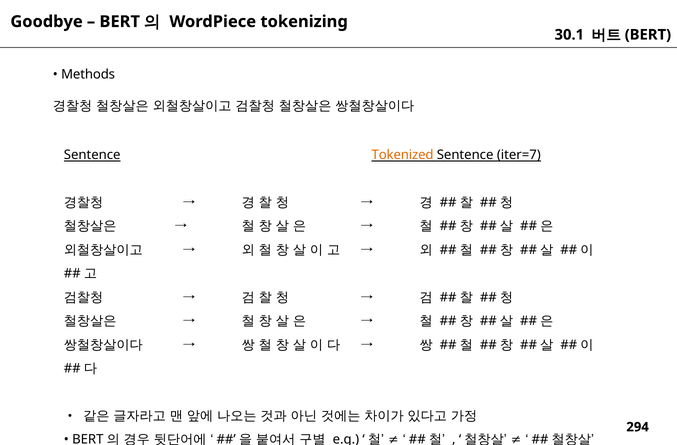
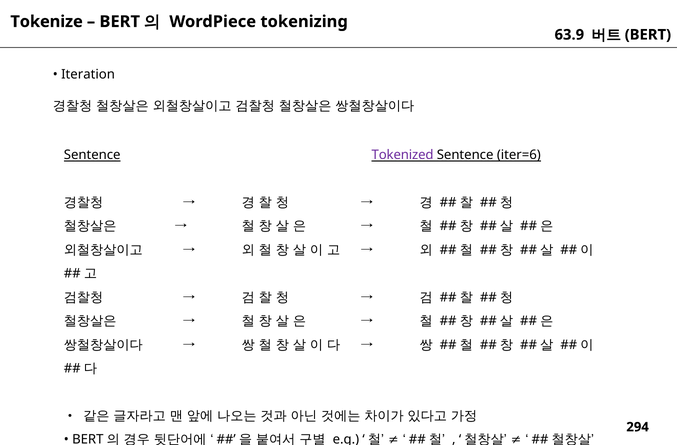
Goodbye: Goodbye -> Tokenize
30.1: 30.1 -> 63.9
Methods: Methods -> Iteration
Tokenized colour: orange -> purple
iter=7: iter=7 -> iter=6
